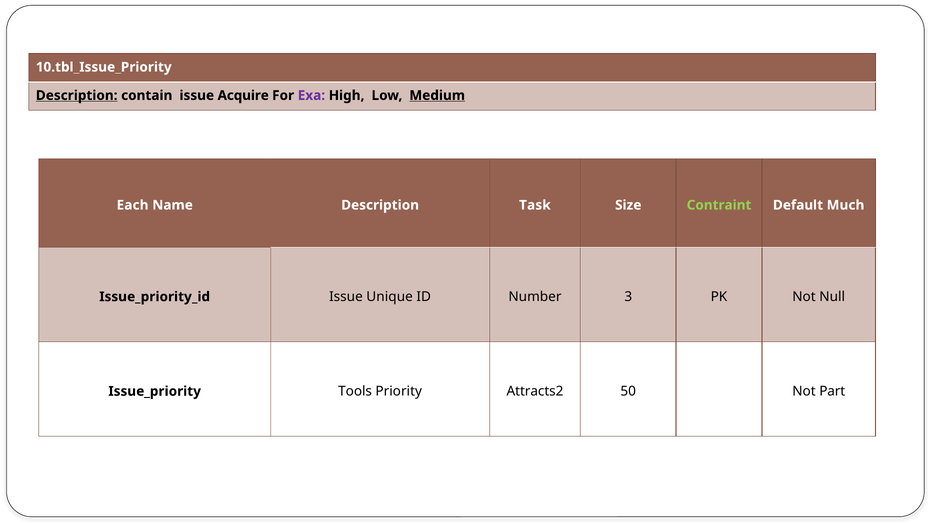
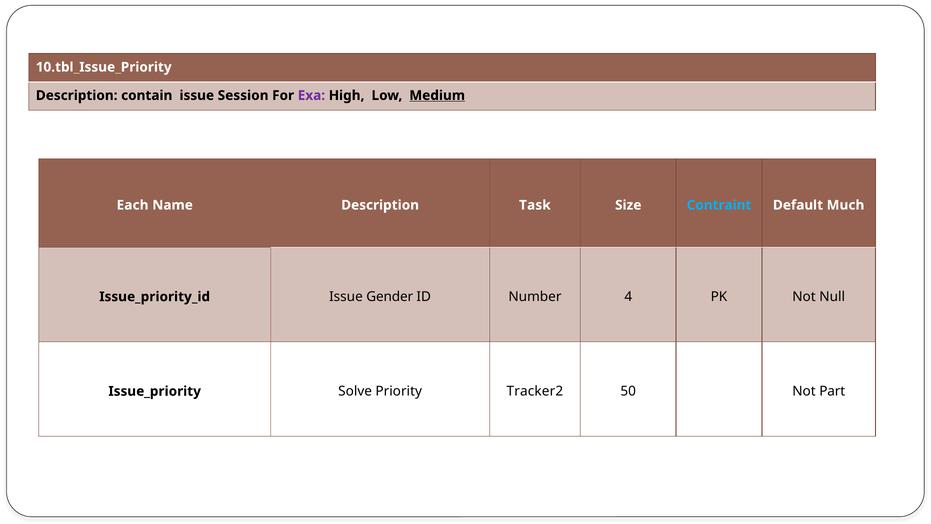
Description at (77, 95) underline: present -> none
Acquire: Acquire -> Session
Contraint colour: light green -> light blue
Unique: Unique -> Gender
3: 3 -> 4
Tools: Tools -> Solve
Attracts2: Attracts2 -> Tracker2
